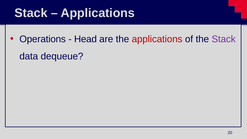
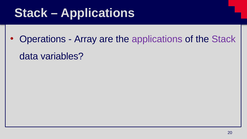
Head: Head -> Array
applications at (157, 39) colour: red -> purple
dequeue: dequeue -> variables
